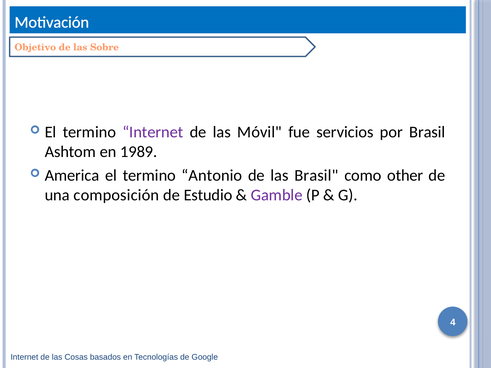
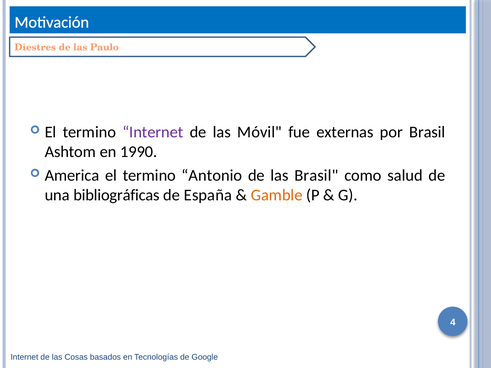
Objetivo: Objetivo -> Diestres
Sobre: Sobre -> Paulo
servicios: servicios -> externas
1989: 1989 -> 1990
other: other -> salud
composición: composición -> bibliográficas
Estudio: Estudio -> España
Gamble colour: purple -> orange
